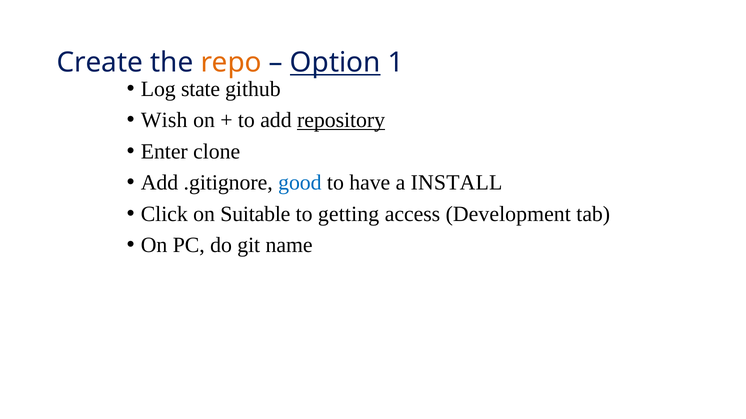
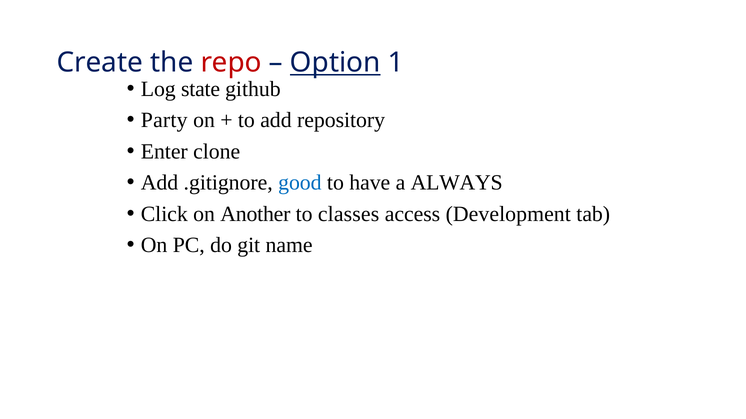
repo colour: orange -> red
Wish: Wish -> Party
repository underline: present -> none
INSTALL: INSTALL -> ALWAYS
Suitable: Suitable -> Another
getting: getting -> classes
